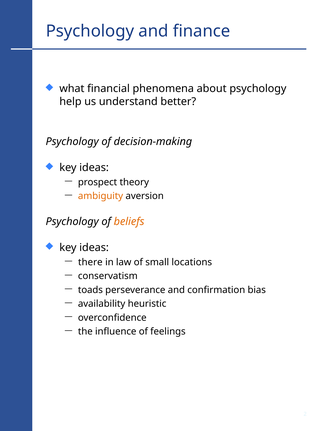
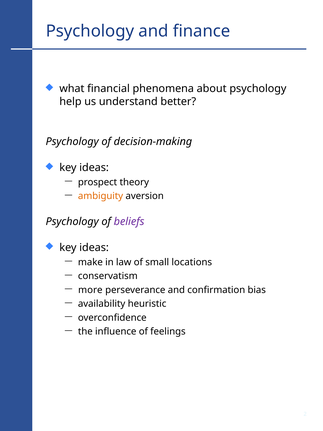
beliefs colour: orange -> purple
there: there -> make
toads: toads -> more
